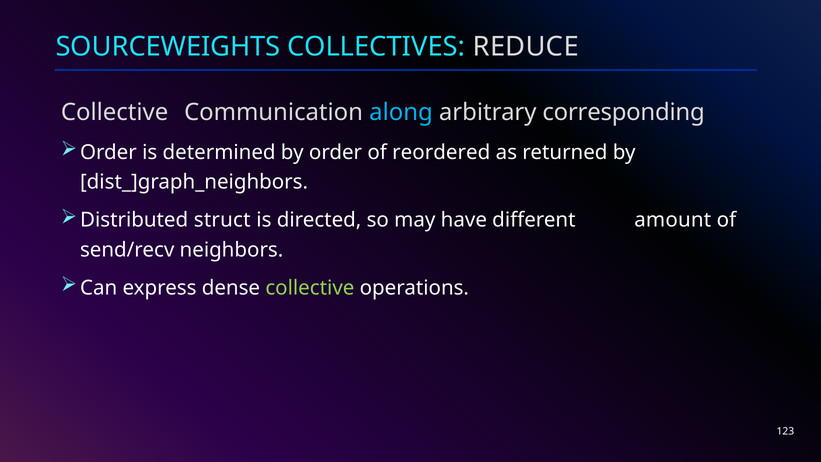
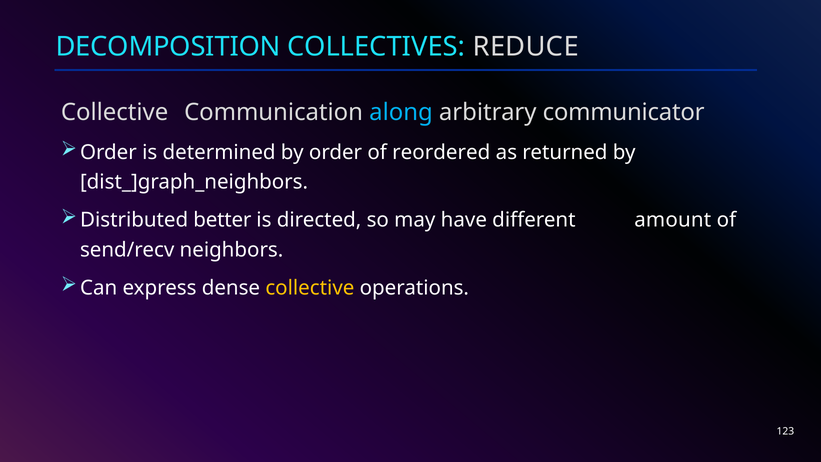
SOURCEWEIGHTS: SOURCEWEIGHTS -> DECOMPOSITION
corresponding: corresponding -> communicator
struct: struct -> better
collective at (310, 288) colour: light green -> yellow
